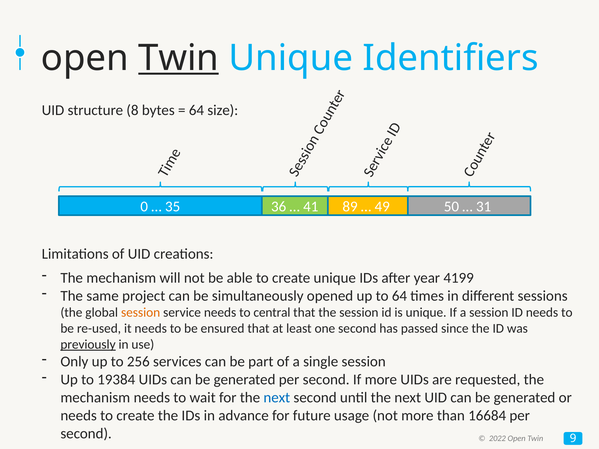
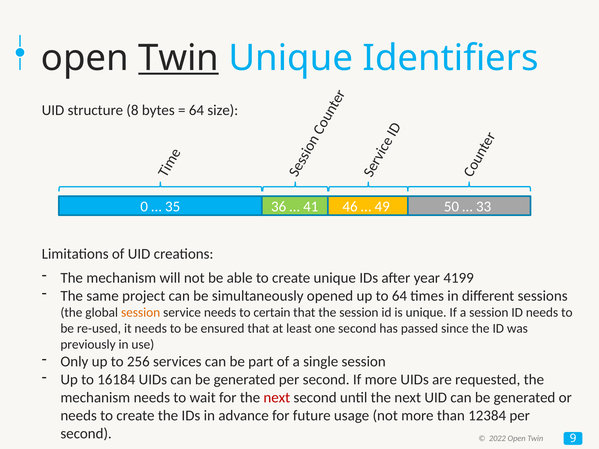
89: 89 -> 46
31: 31 -> 33
central: central -> certain
previously underline: present -> none
19384: 19384 -> 16184
next at (277, 398) colour: blue -> red
16684: 16684 -> 12384
